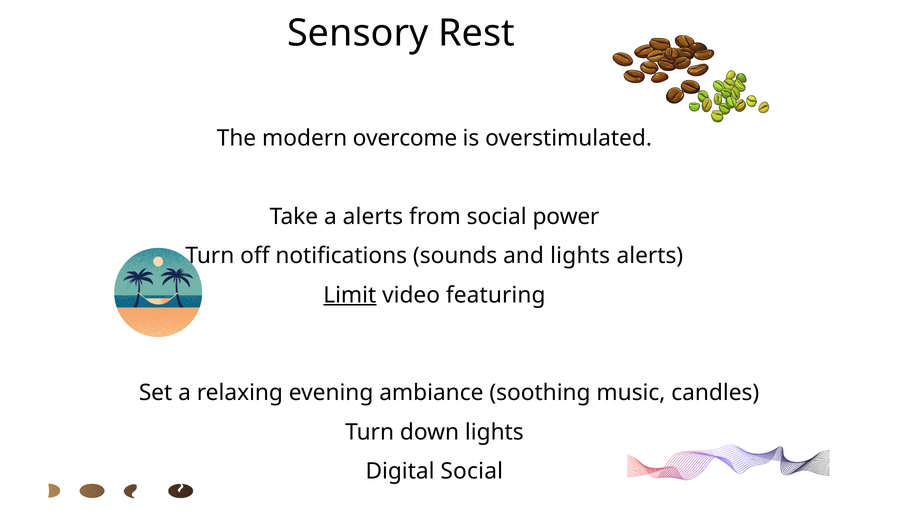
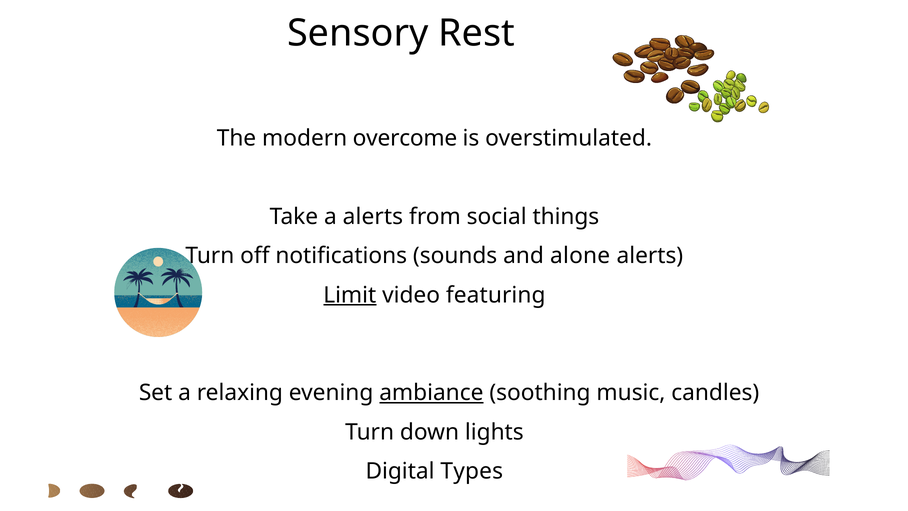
power: power -> things
and lights: lights -> alone
ambiance underline: none -> present
Digital Social: Social -> Types
